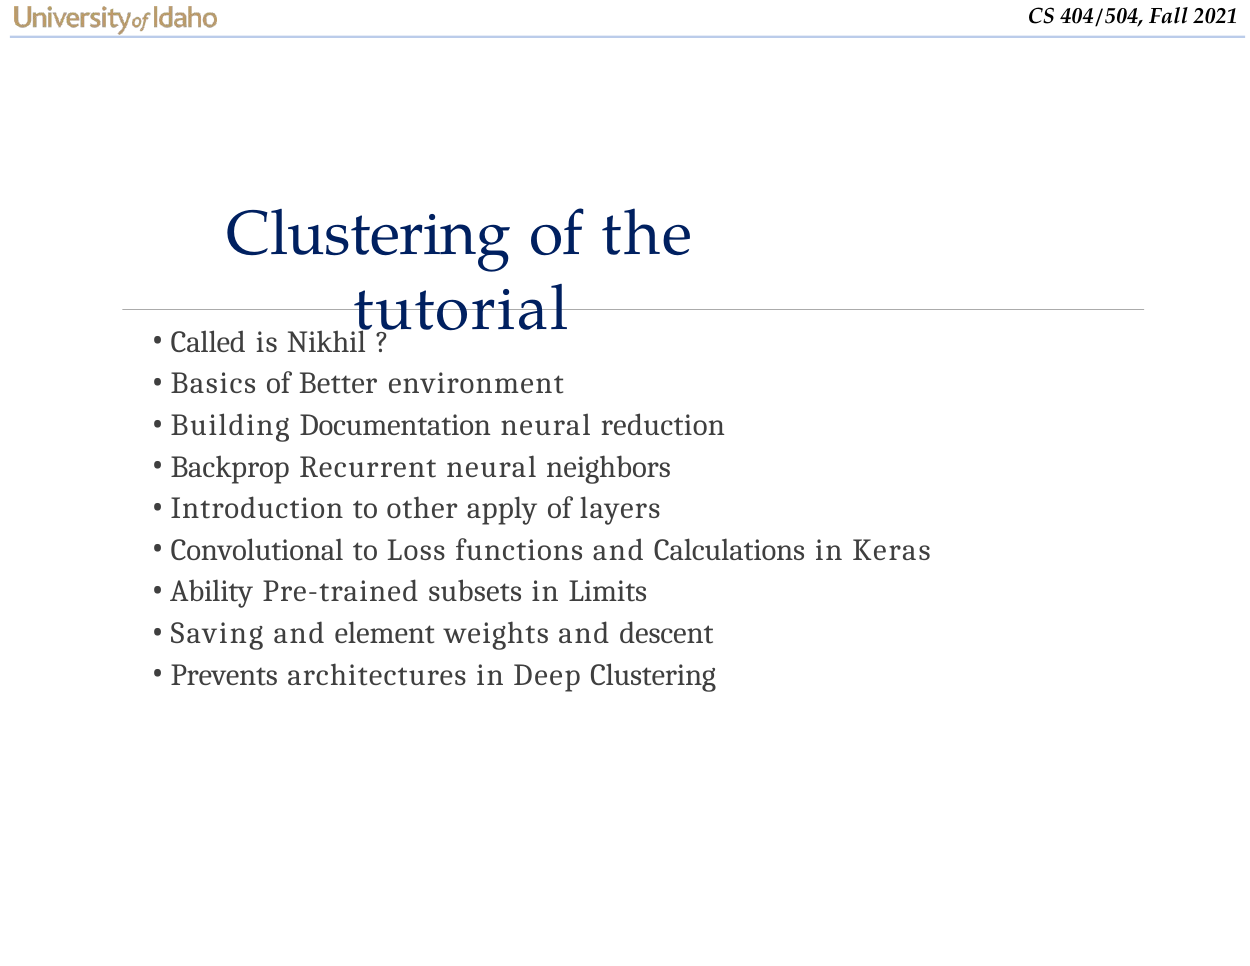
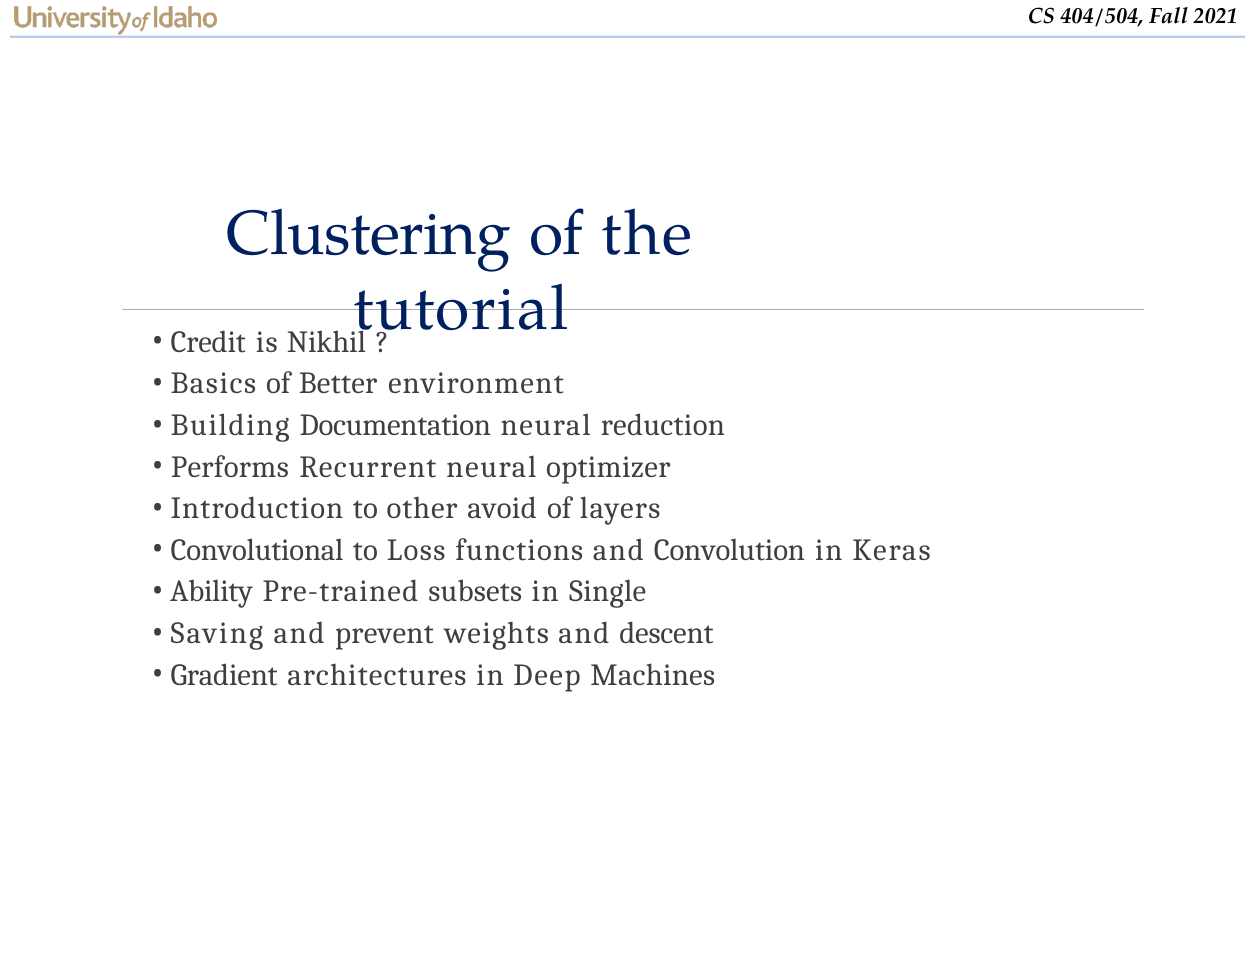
Called: Called -> Credit
Backprop: Backprop -> Performs
neighbors: neighbors -> optimizer
apply: apply -> avoid
Calculations: Calculations -> Convolution
Limits: Limits -> Single
element: element -> prevent
Prevents: Prevents -> Gradient
Deep Clustering: Clustering -> Machines
